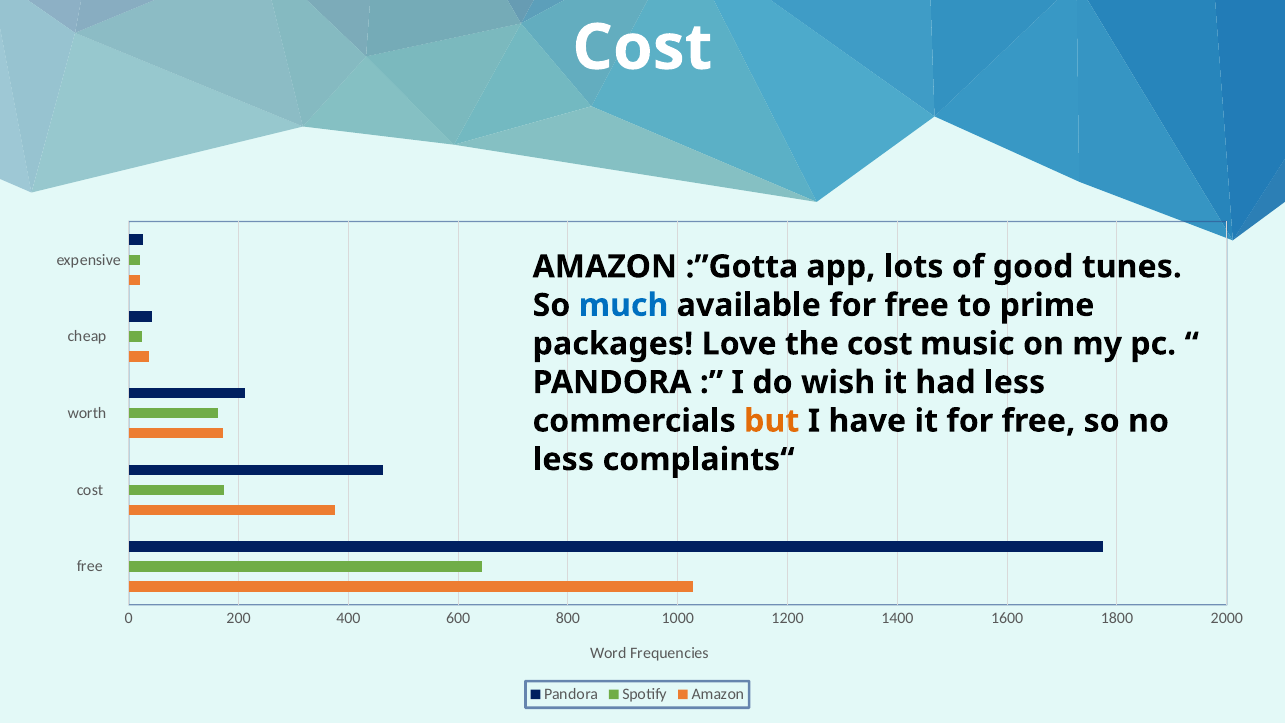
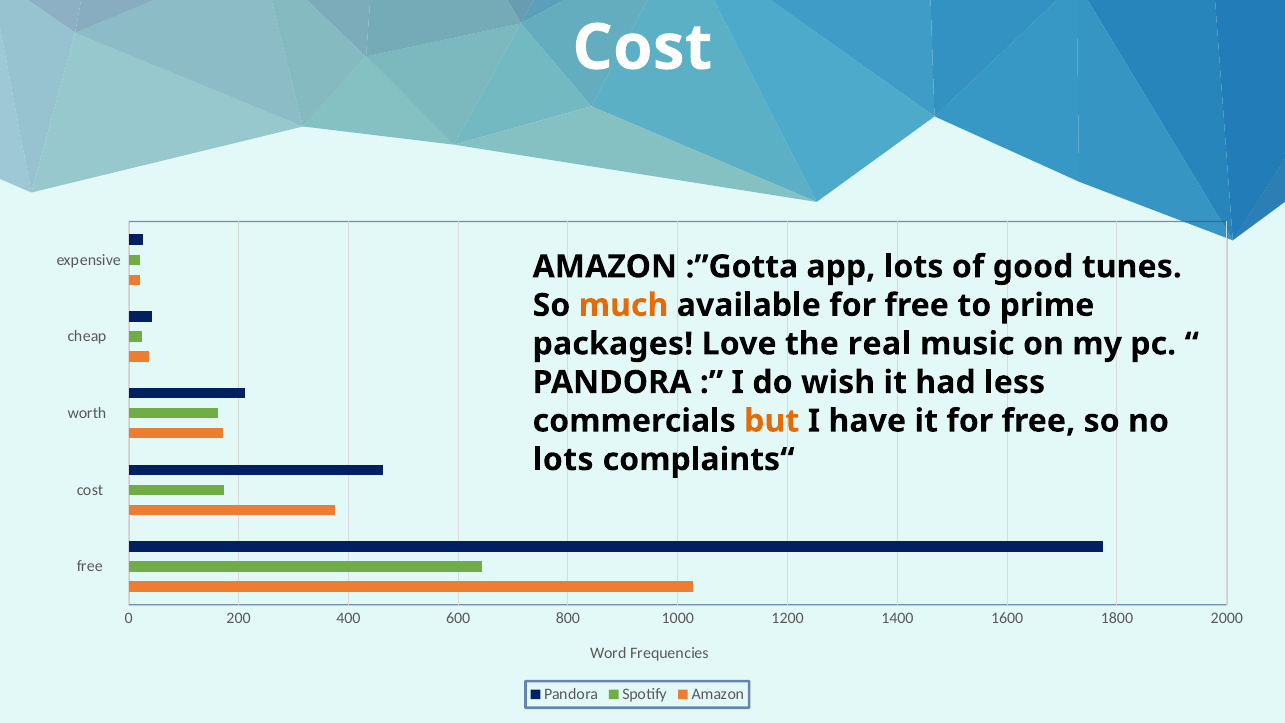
much colour: blue -> orange
the cost: cost -> real
less at (563, 459): less -> lots
